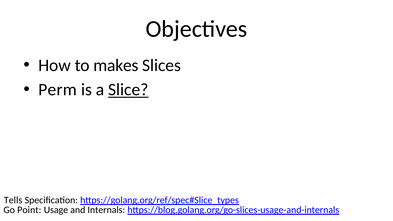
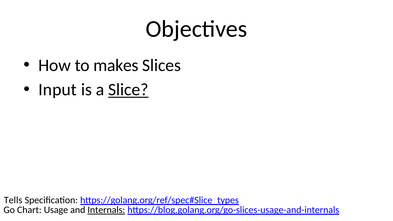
Perm: Perm -> Input
Point: Point -> Chart
Internals underline: none -> present
